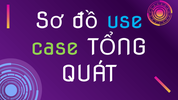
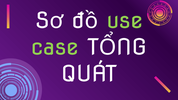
use colour: light blue -> light green
